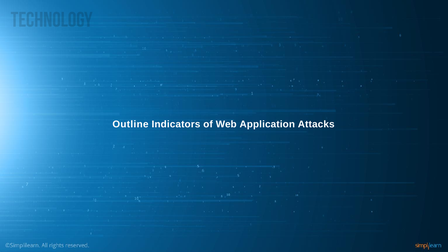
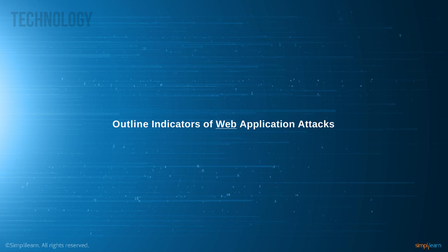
Web underline: none -> present
